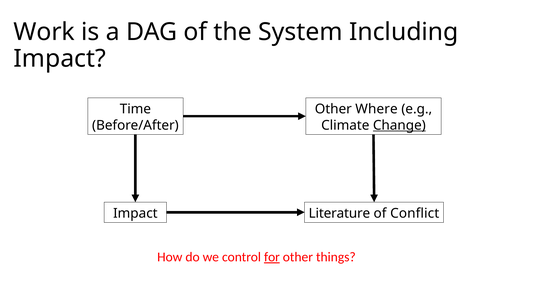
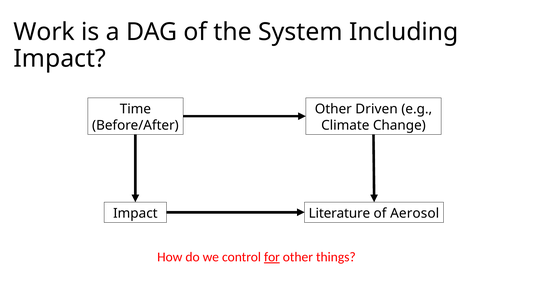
Where: Where -> Driven
Change underline: present -> none
Conflict: Conflict -> Aerosol
